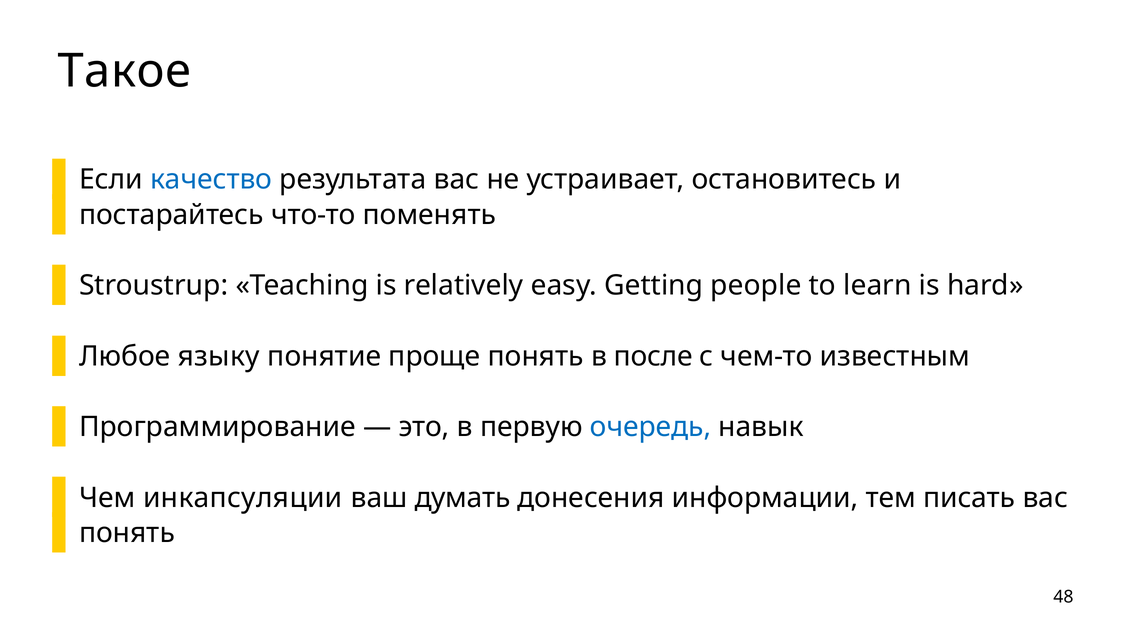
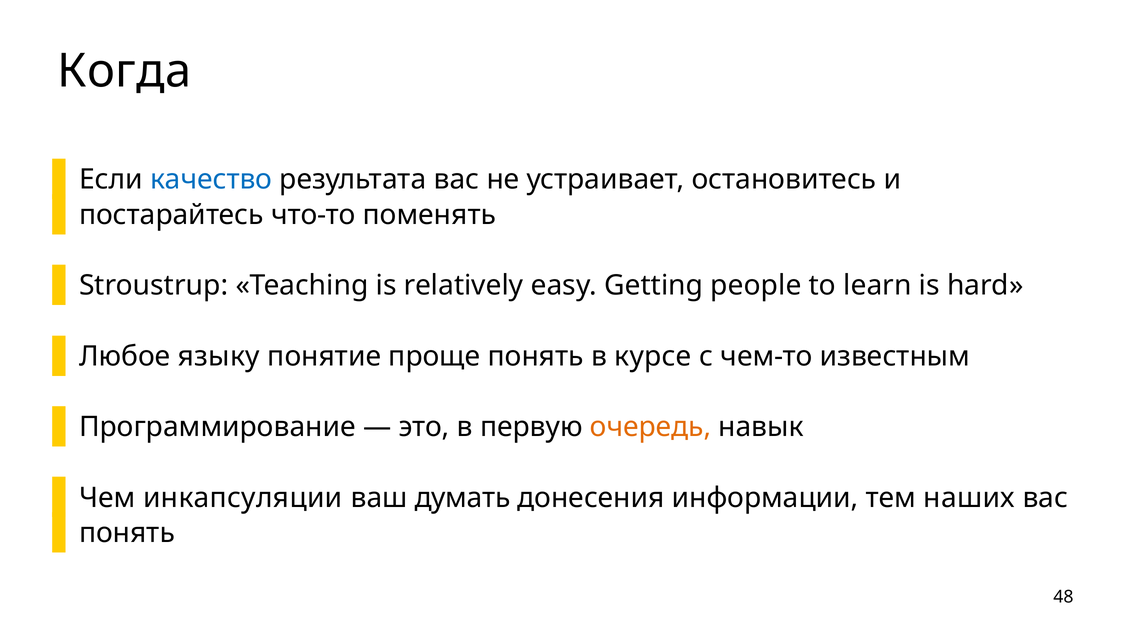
Такое: Такое -> Когда
после: после -> курсе
очередь colour: blue -> orange
писать: писать -> наших
